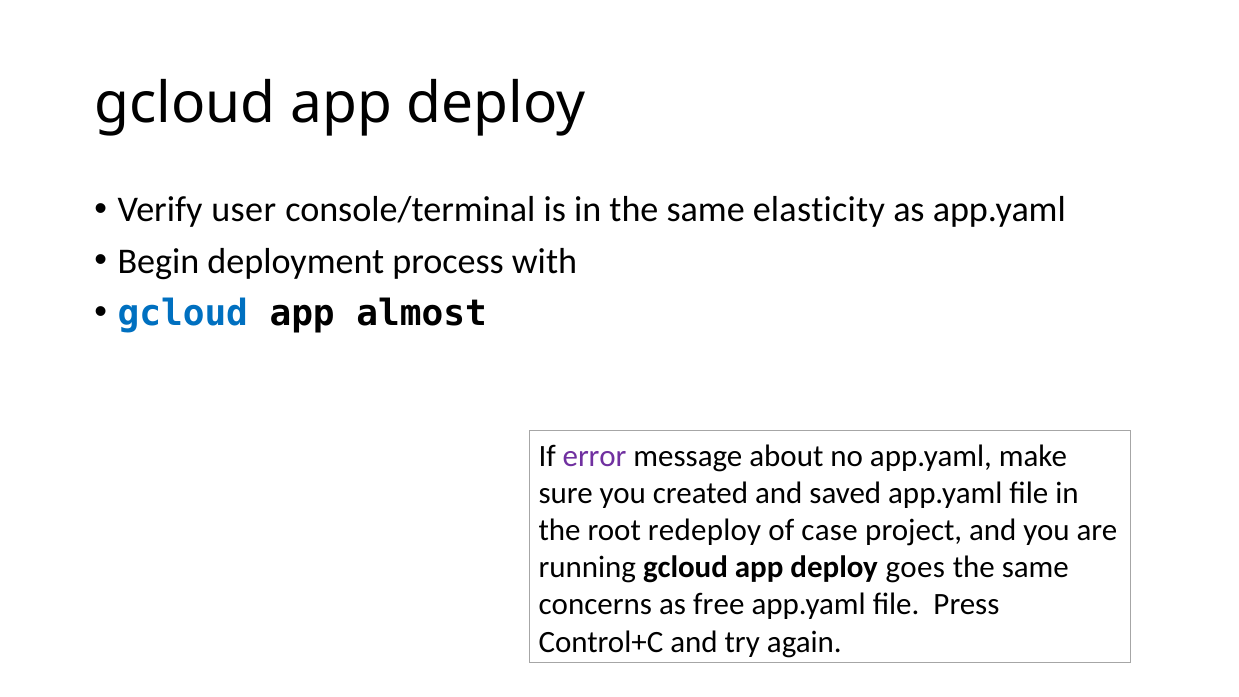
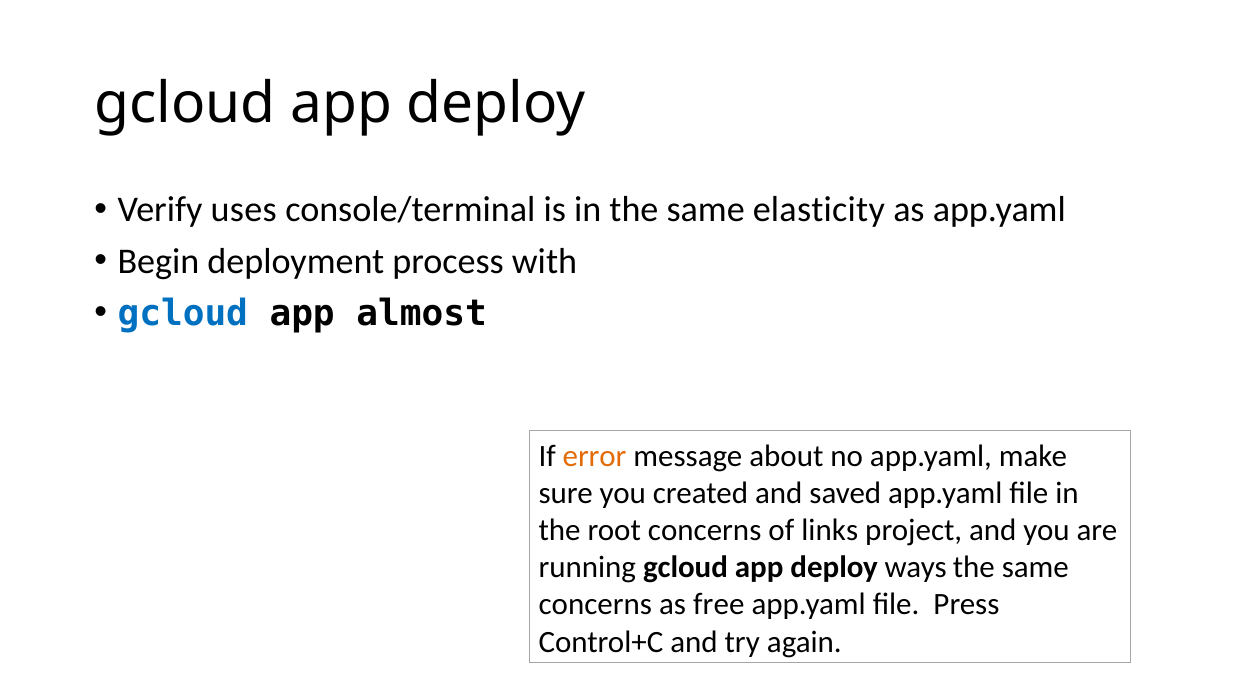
user: user -> uses
error colour: purple -> orange
root redeploy: redeploy -> concerns
case: case -> links
goes: goes -> ways
